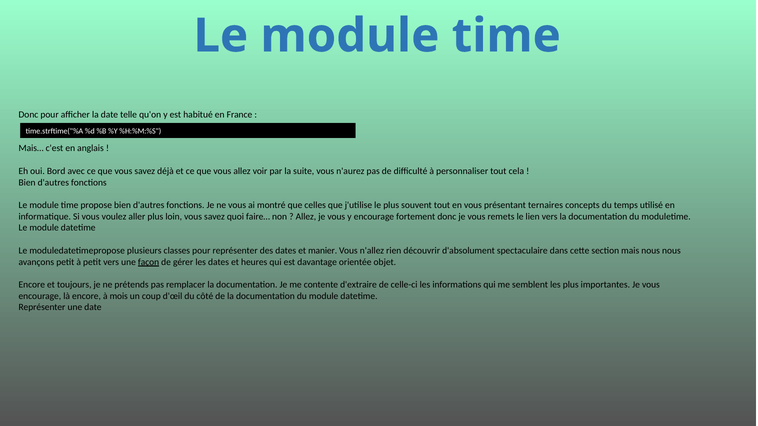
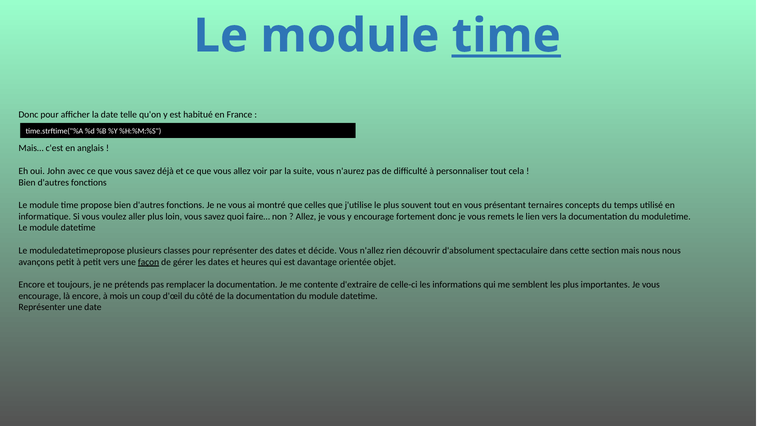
time at (506, 36) underline: none -> present
Bord: Bord -> John
manier: manier -> décide
